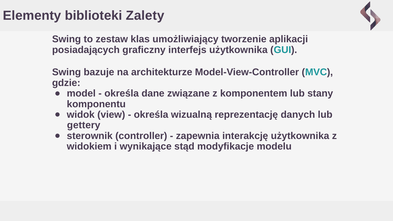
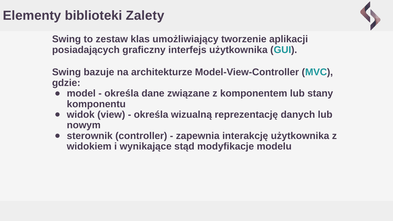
gettery: gettery -> nowym
